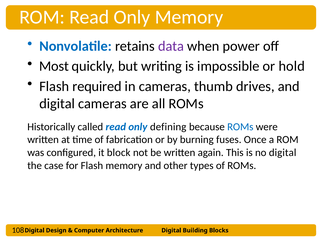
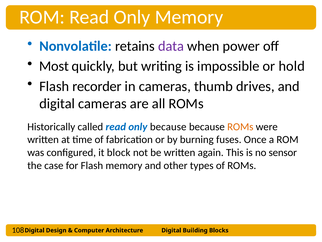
required: required -> recorder
only defining: defining -> because
ROMs at (240, 127) colour: blue -> orange
no digital: digital -> sensor
